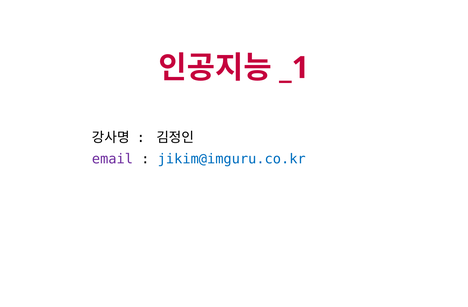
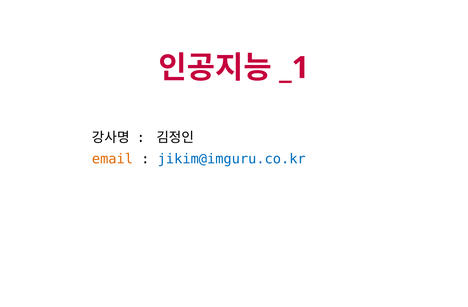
email colour: purple -> orange
